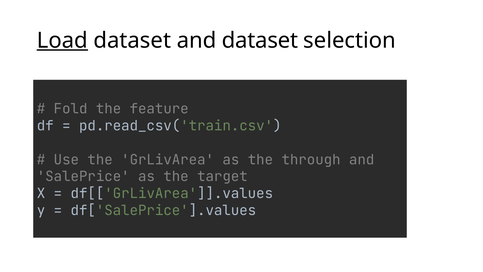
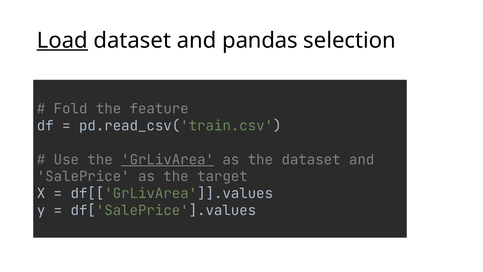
and dataset: dataset -> pandas
GrLivArea underline: none -> present
the through: through -> dataset
